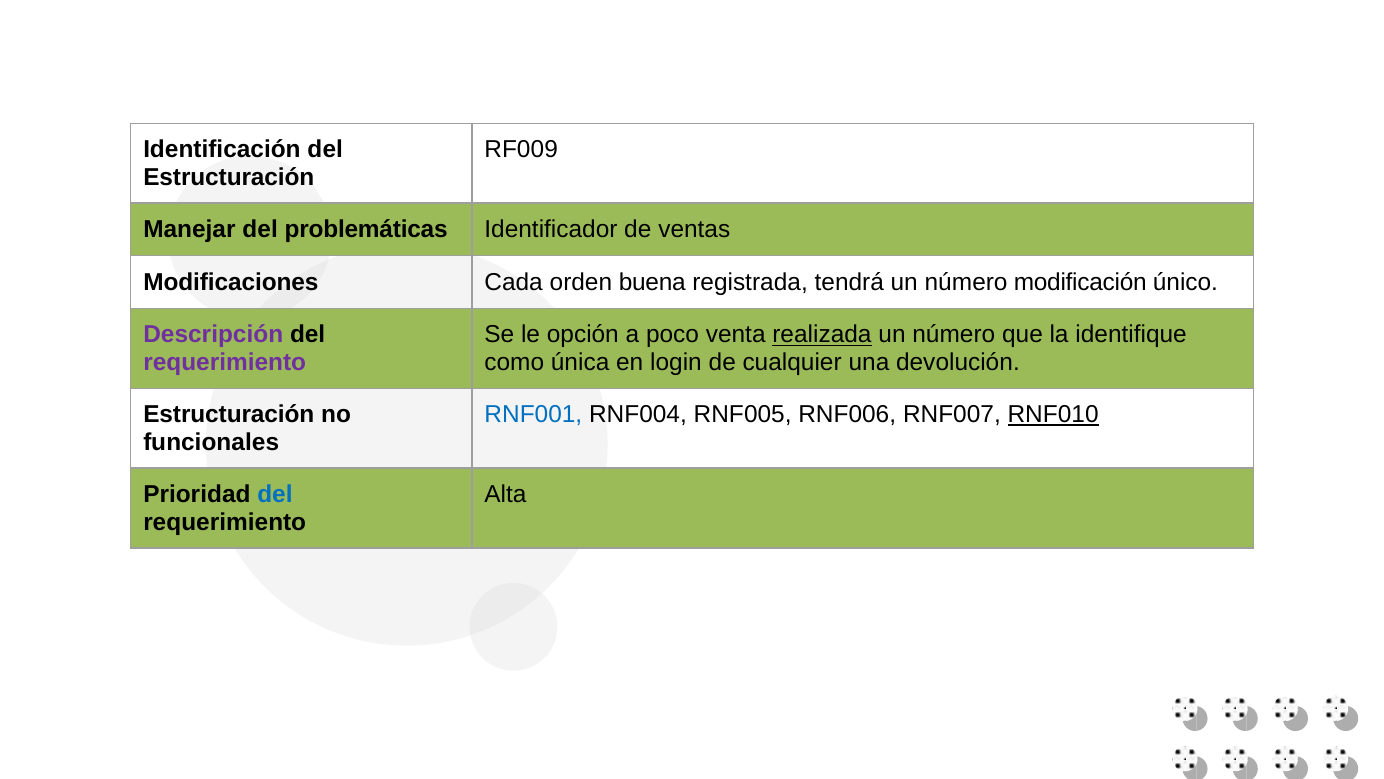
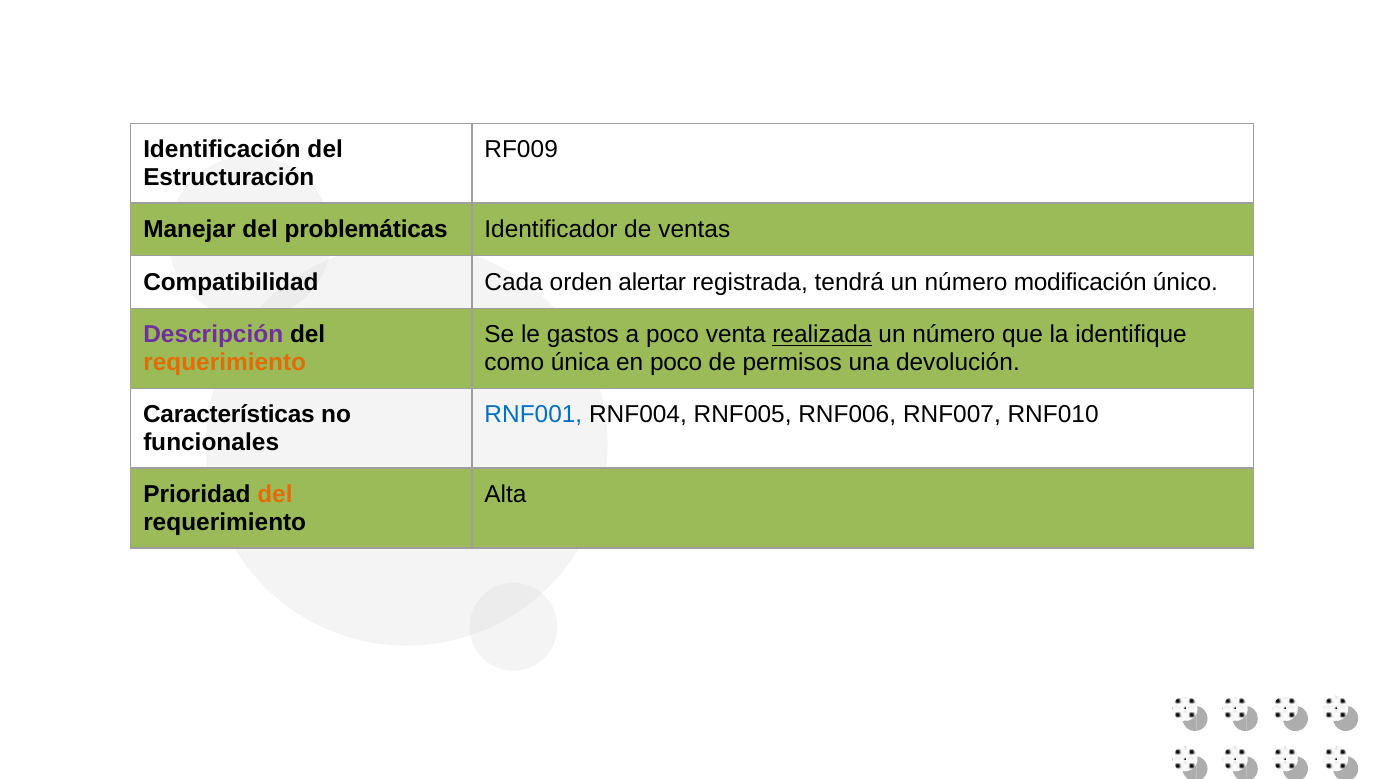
Modificaciones: Modificaciones -> Compatibilidad
buena: buena -> alertar
opción: opción -> gastos
requerimiento at (225, 362) colour: purple -> orange
en login: login -> poco
cualquier: cualquier -> permisos
Estructuración at (229, 414): Estructuración -> Características
RNF010 underline: present -> none
del at (275, 494) colour: blue -> orange
